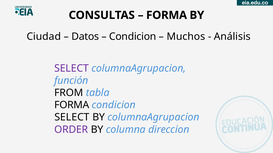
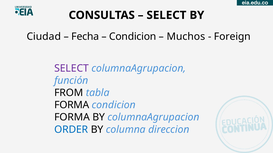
FORMA at (167, 15): FORMA -> SELECT
Datos: Datos -> Fecha
Análisis: Análisis -> Foreign
SELECT at (72, 118): SELECT -> FORMA
ORDER colour: purple -> blue
